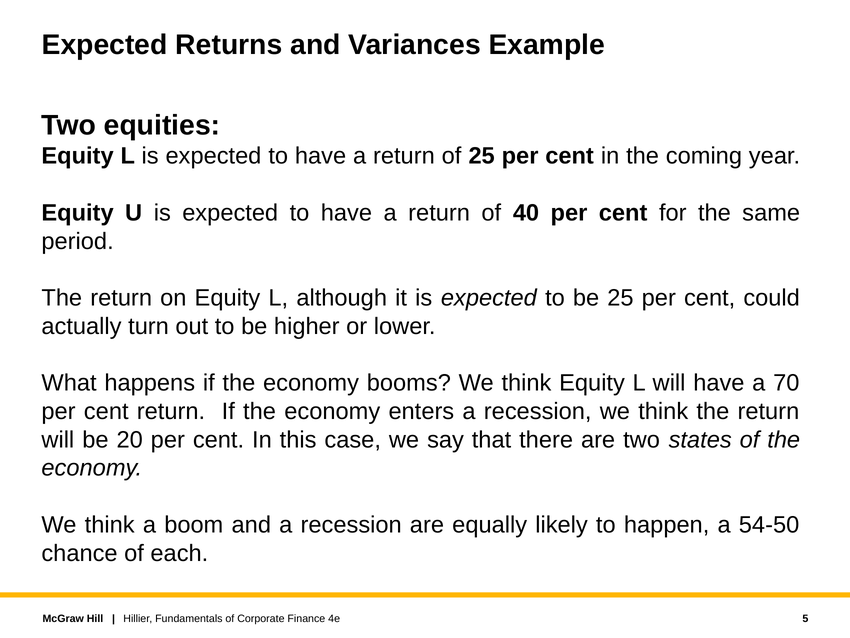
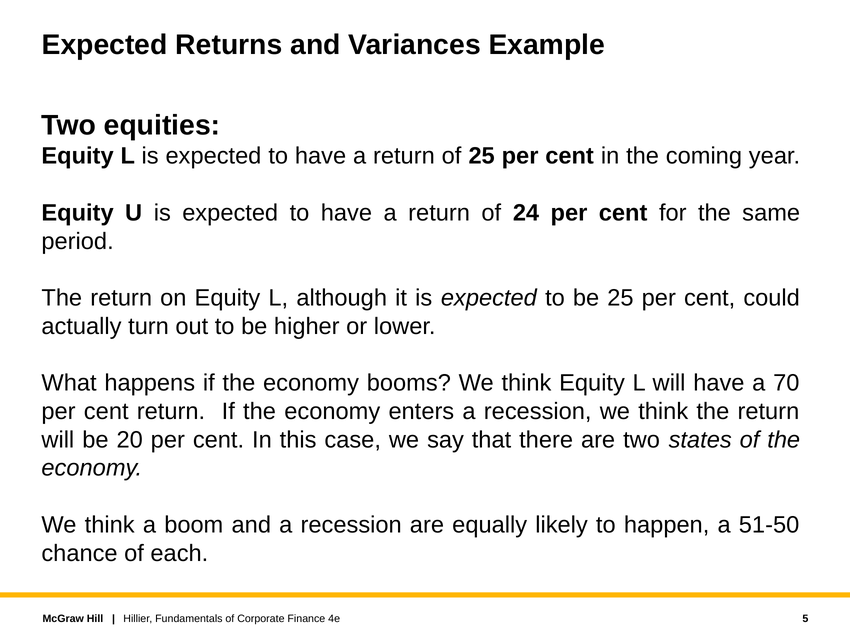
40: 40 -> 24
54-50: 54-50 -> 51-50
